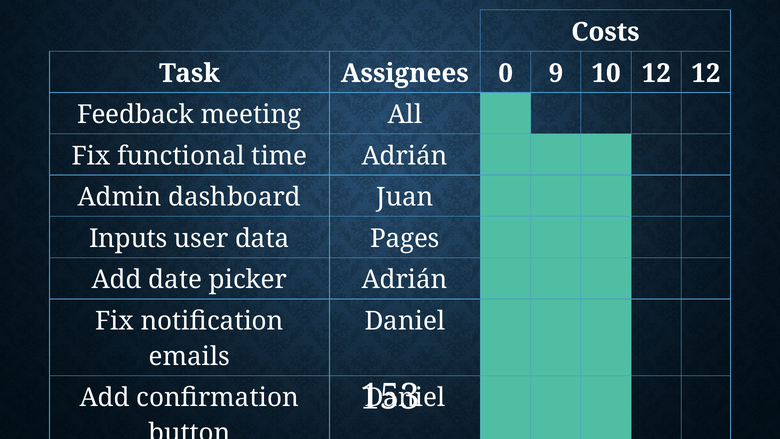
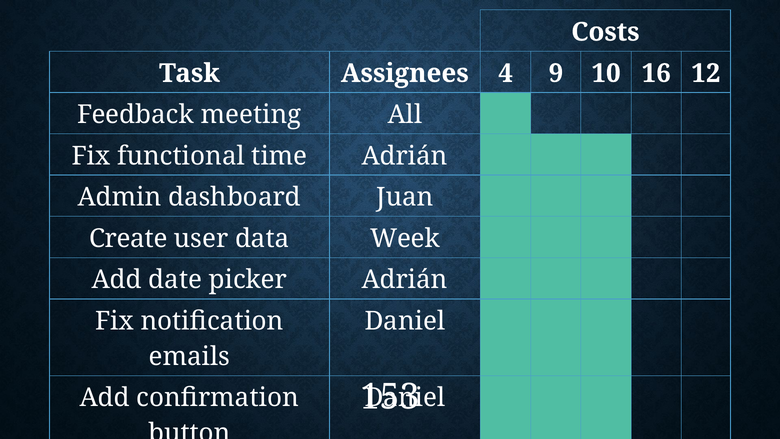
0: 0 -> 4
10 12: 12 -> 16
Inputs: Inputs -> Create
Pages: Pages -> Week
